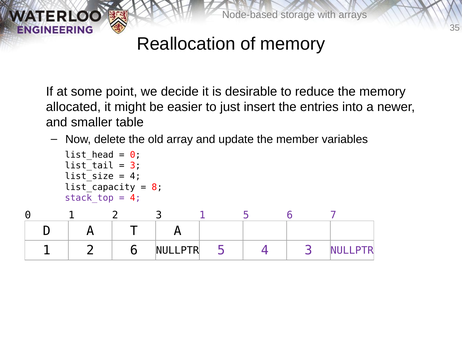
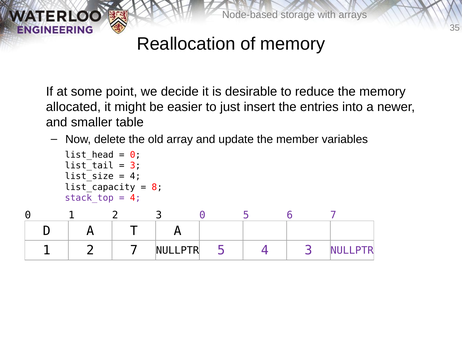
3 1: 1 -> 0
2 6: 6 -> 7
